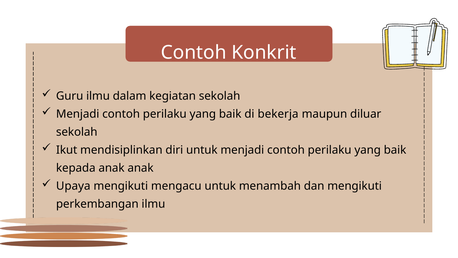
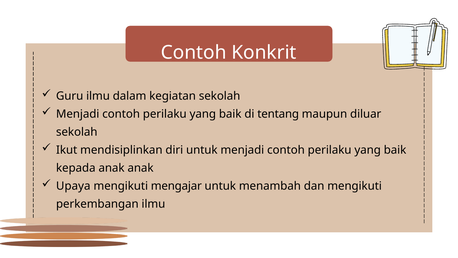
bekerja: bekerja -> tentang
mengacu: mengacu -> mengajar
